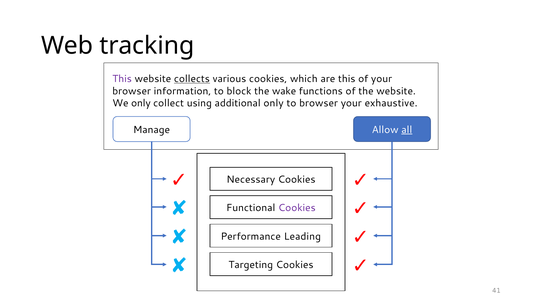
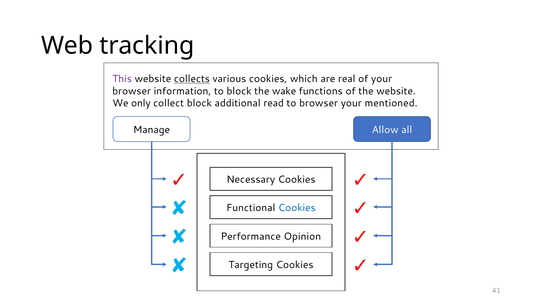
are this: this -> real
collect using: using -> block
additional only: only -> read
exhaustive: exhaustive -> mentioned
all underline: present -> none
Cookies at (297, 208) colour: purple -> blue
Leading: Leading -> Opinion
